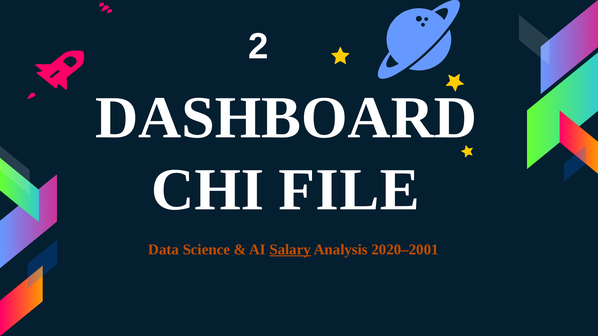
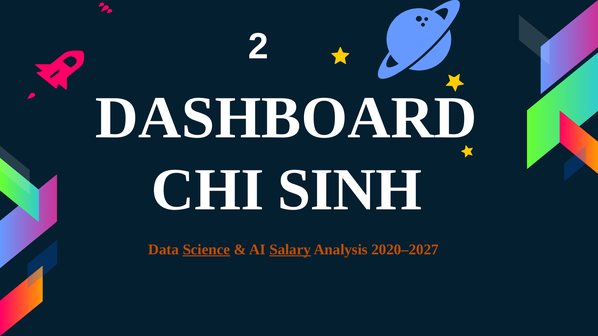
FILE: FILE -> SINH
Science underline: none -> present
2020–2001: 2020–2001 -> 2020–2027
